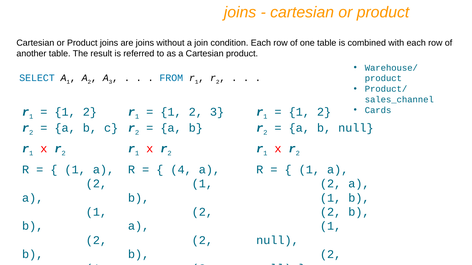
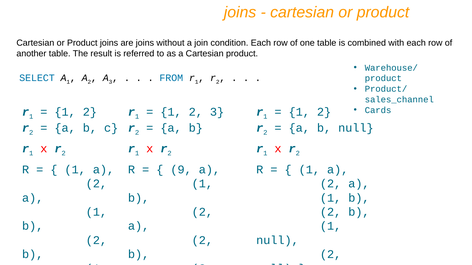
4 at (181, 170): 4 -> 9
